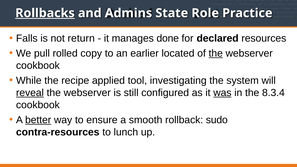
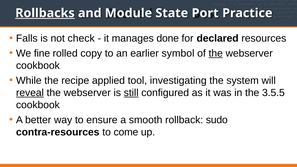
Admins: Admins -> Module
Role: Role -> Port
return: return -> check
pull: pull -> fine
located: located -> symbol
still underline: none -> present
was underline: present -> none
8.3.4: 8.3.4 -> 3.5.5
better underline: present -> none
lunch: lunch -> come
